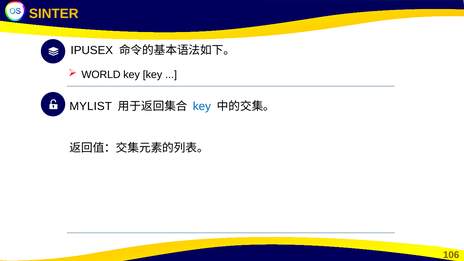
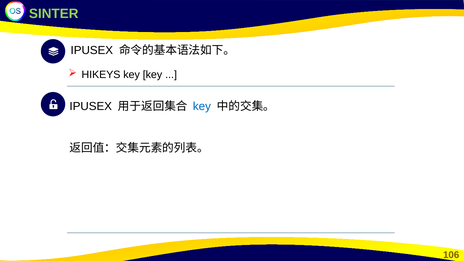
SINTER colour: yellow -> light green
WORLD: WORLD -> HIKEYS
MYLIST at (91, 106): MYLIST -> IPUSEX
